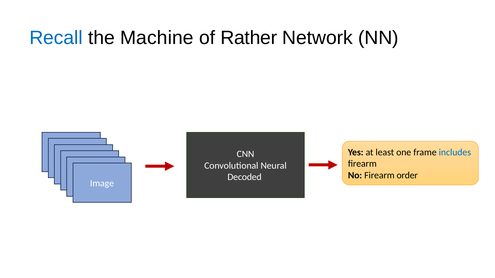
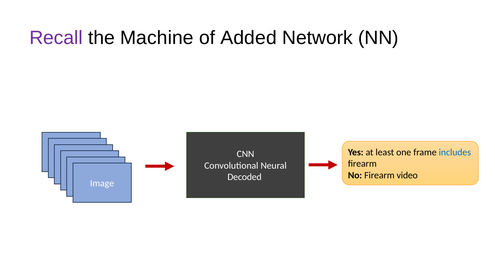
Recall colour: blue -> purple
Rather: Rather -> Added
order: order -> video
